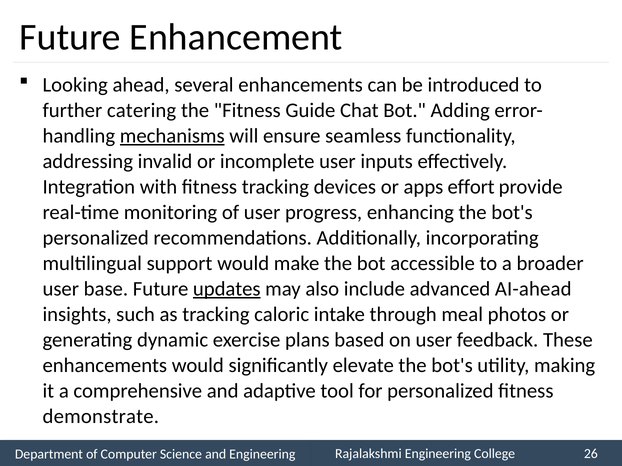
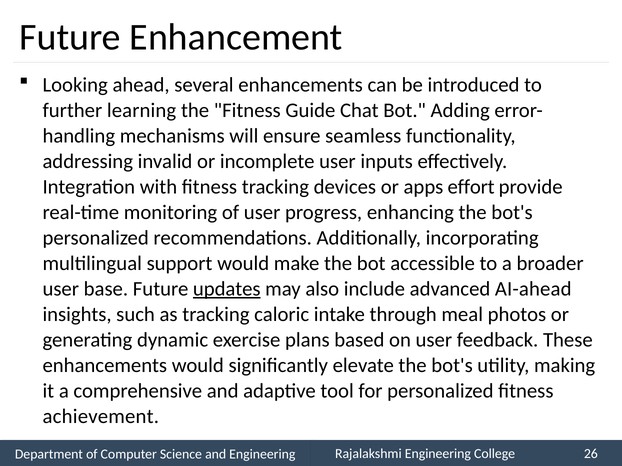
catering: catering -> learning
mechanisms underline: present -> none
demonstrate: demonstrate -> achievement
